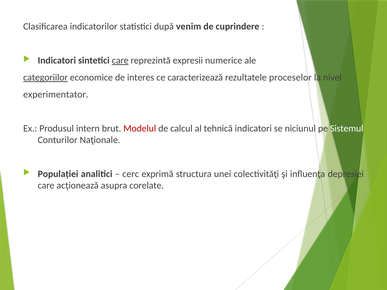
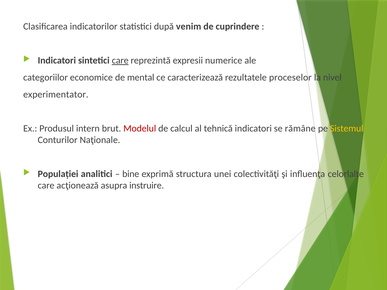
categoriilor underline: present -> none
interes: interes -> mental
niciunul: niciunul -> rămâne
Sistemul colour: white -> yellow
cerc: cerc -> bine
depresiei: depresiei -> celorlalte
corelate: corelate -> instruire
